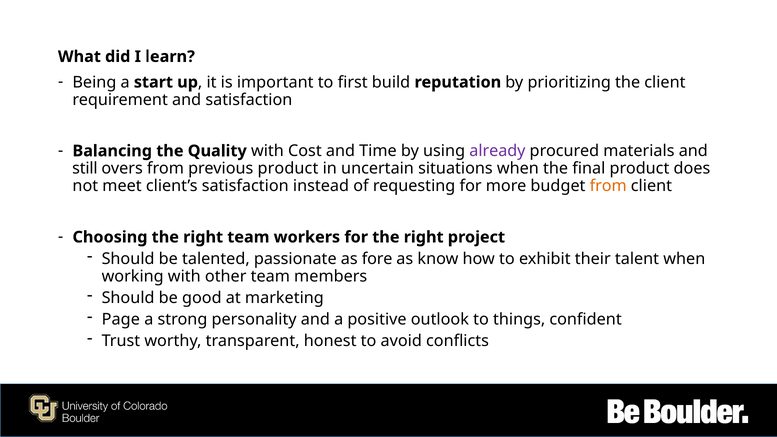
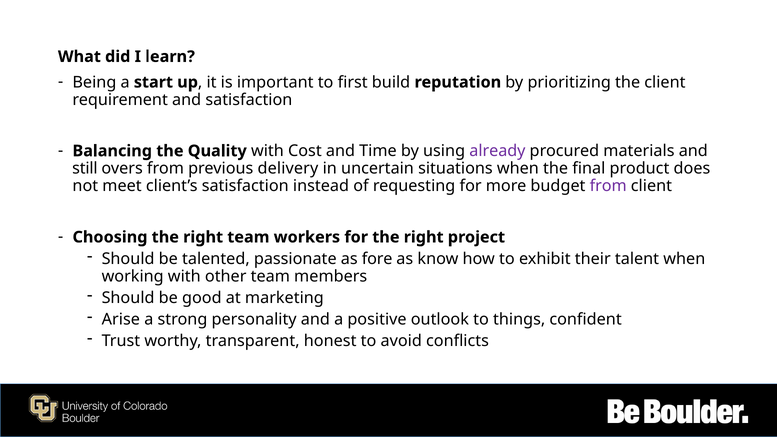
previous product: product -> delivery
from at (608, 186) colour: orange -> purple
Page: Page -> Arise
